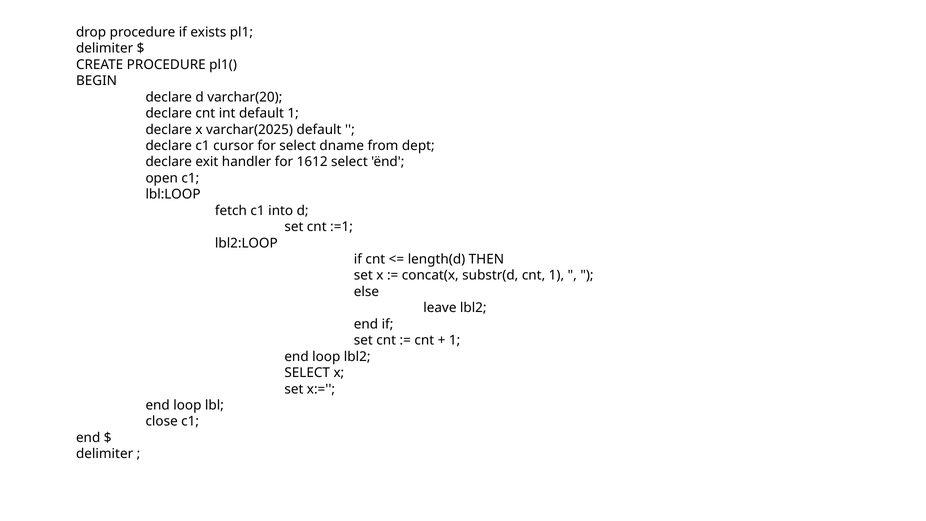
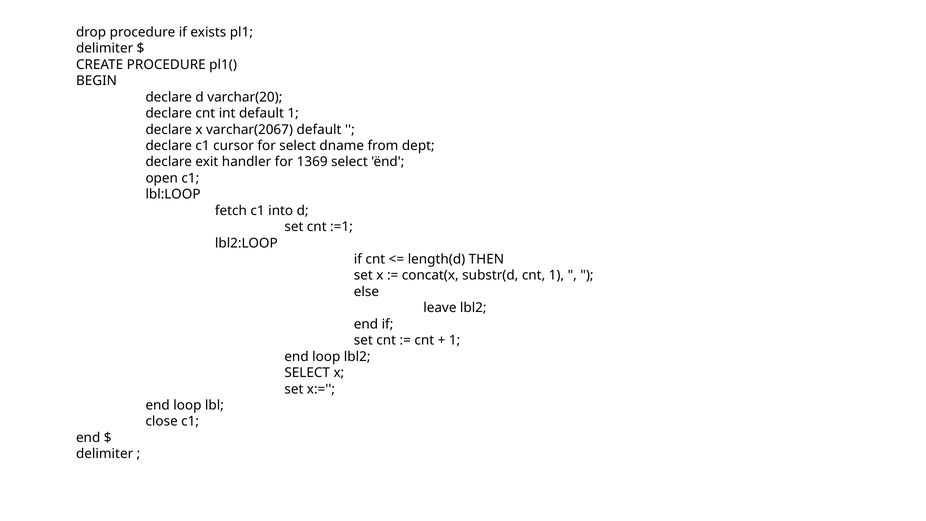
varchar(2025: varchar(2025 -> varchar(2067
1612: 1612 -> 1369
